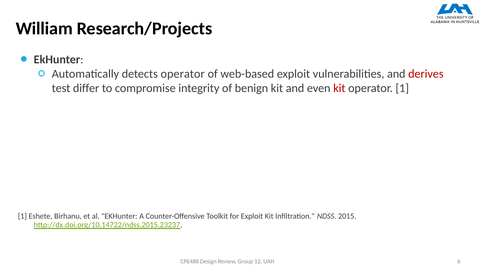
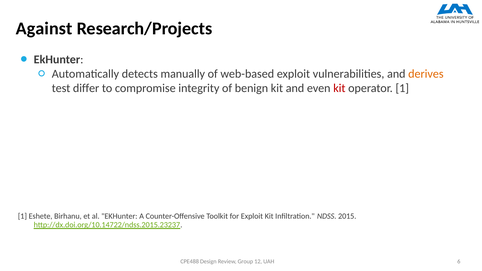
William: William -> Against
detects operator: operator -> manually
derives colour: red -> orange
